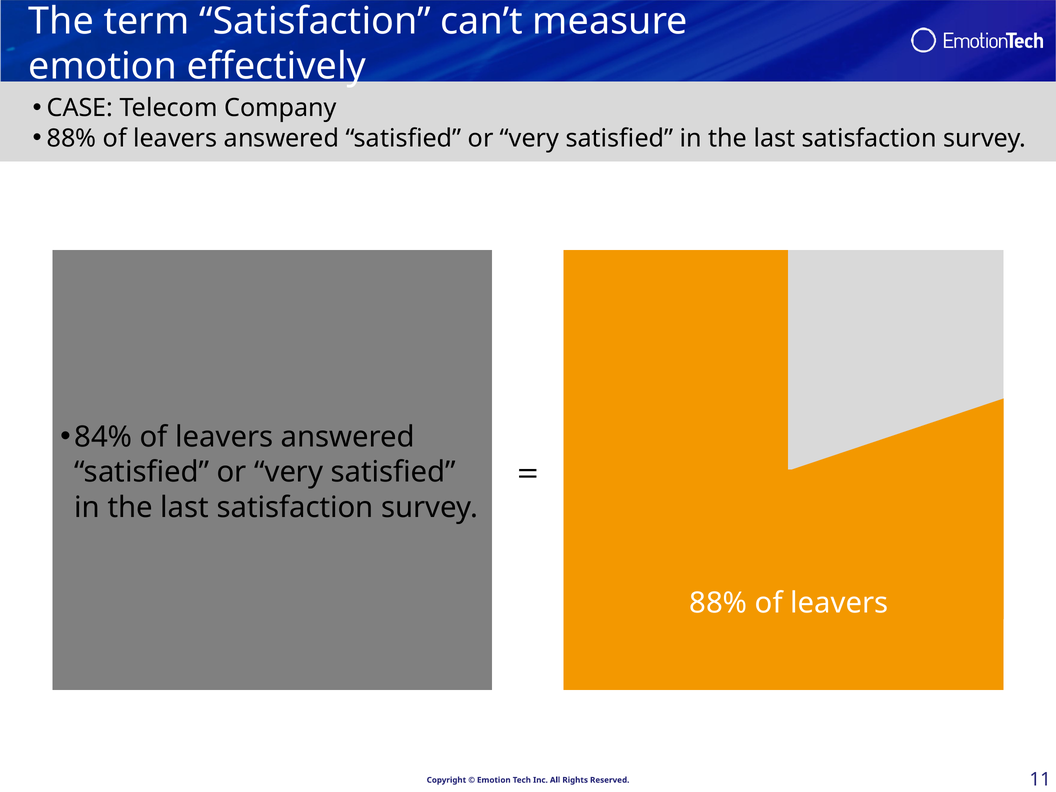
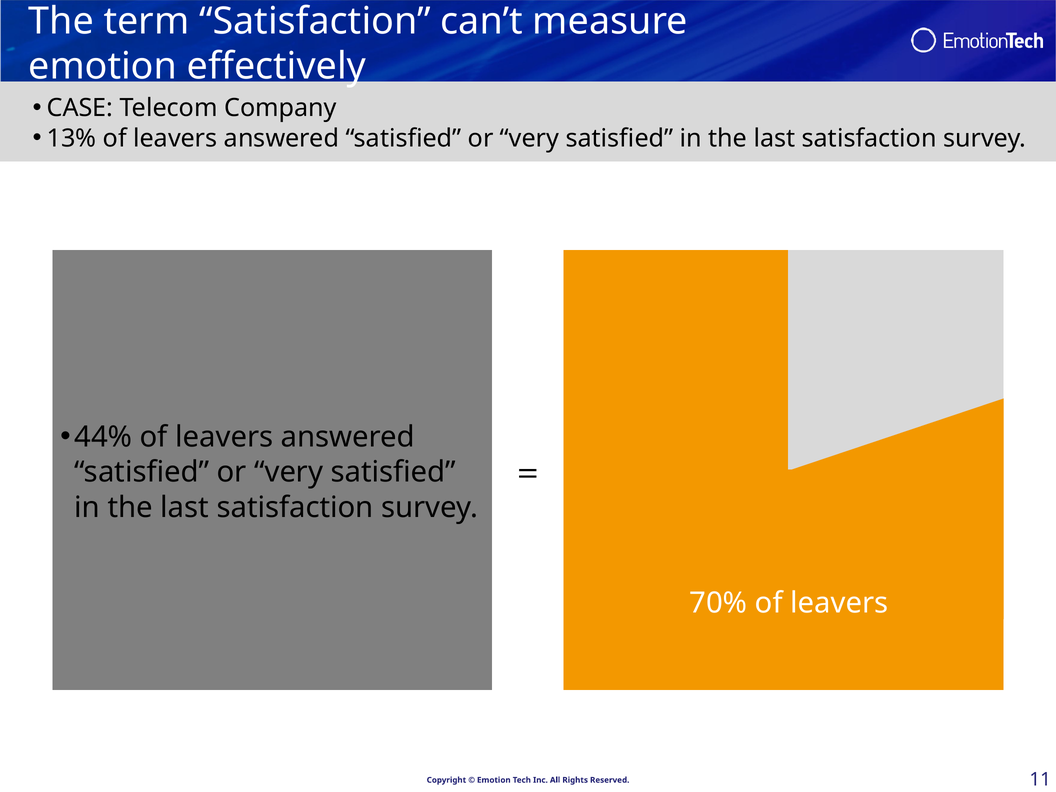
88% at (72, 138): 88% -> 13%
84%: 84% -> 44%
88% at (718, 603): 88% -> 70%
